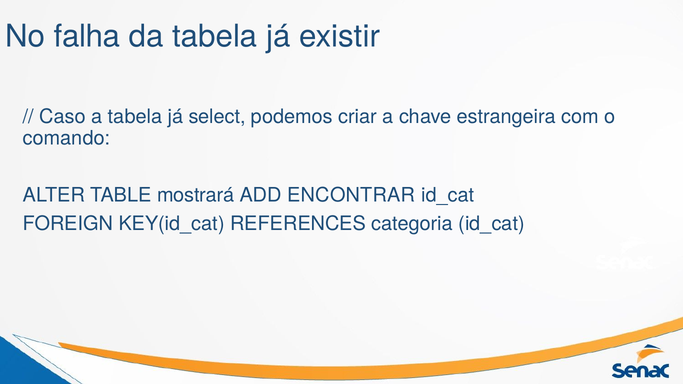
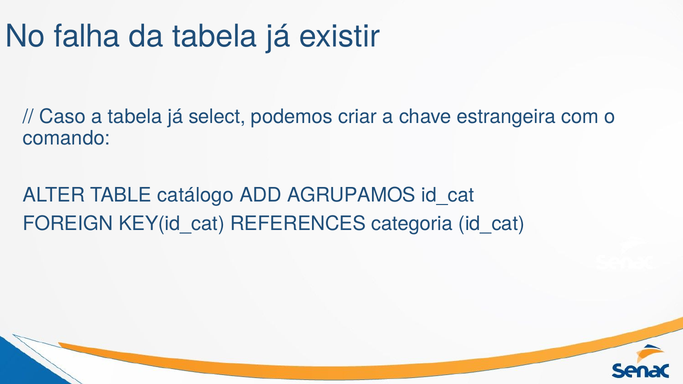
mostrará: mostrará -> catálogo
ENCONTRAR: ENCONTRAR -> AGRUPAMOS
